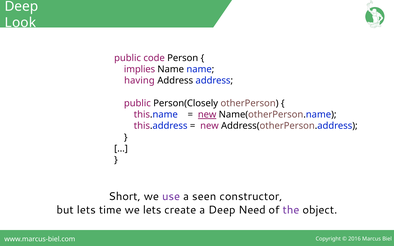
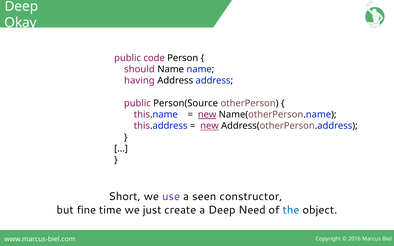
Look: Look -> Okay
implies: implies -> should
Person(Closely: Person(Closely -> Person(Source
new at (209, 126) underline: none -> present
but lets: lets -> fine
we lets: lets -> just
the colour: purple -> blue
